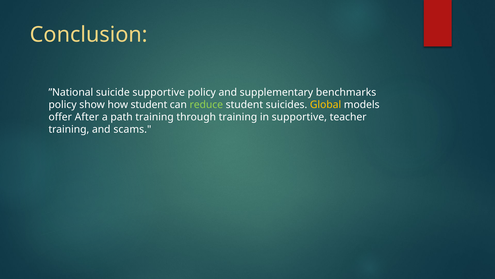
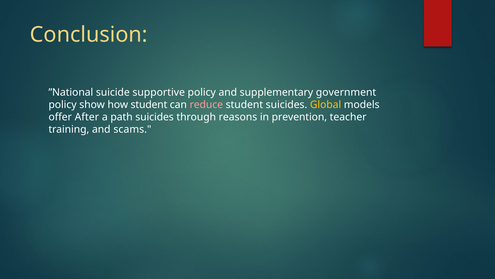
benchmarks: benchmarks -> government
reduce colour: light green -> pink
path training: training -> suicides
through training: training -> reasons
in supportive: supportive -> prevention
